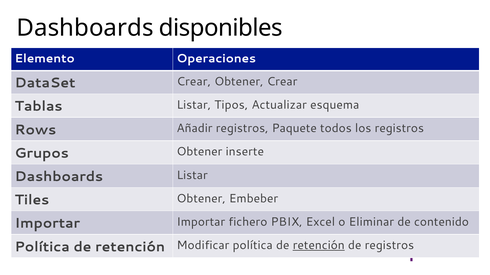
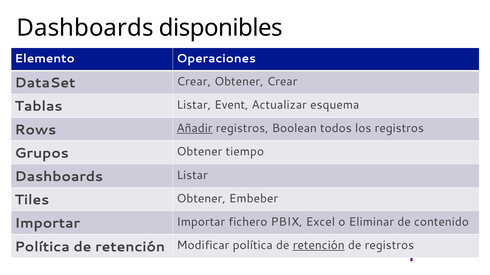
Tipos: Tipos -> Event
Añadir underline: none -> present
Paquete: Paquete -> Boolean
inserte: inserte -> tiempo
